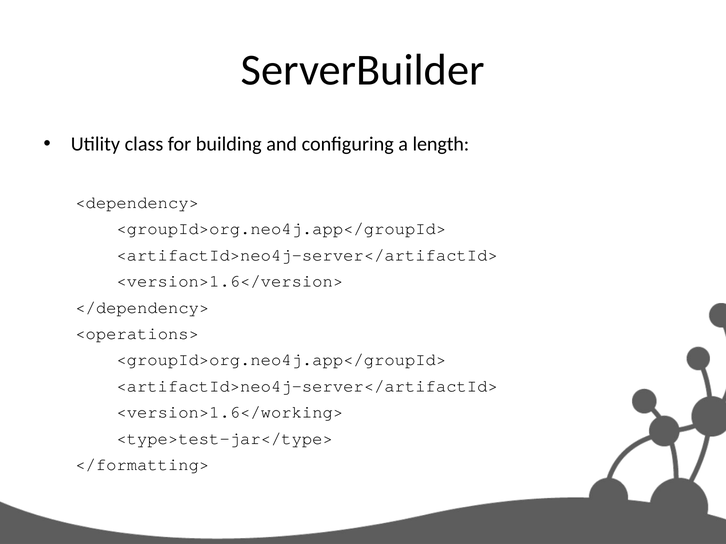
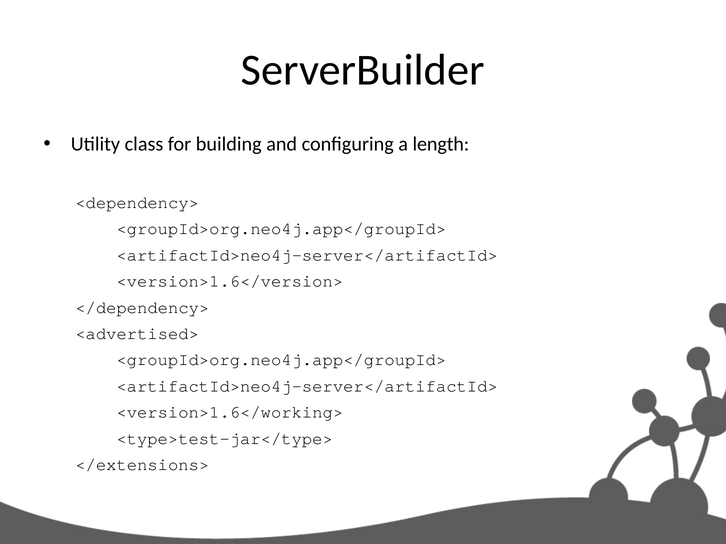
<operations>: <operations> -> <advertised>
</formatting>: </formatting> -> </extensions>
